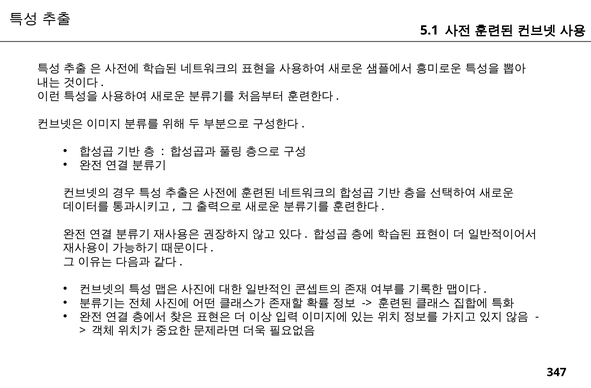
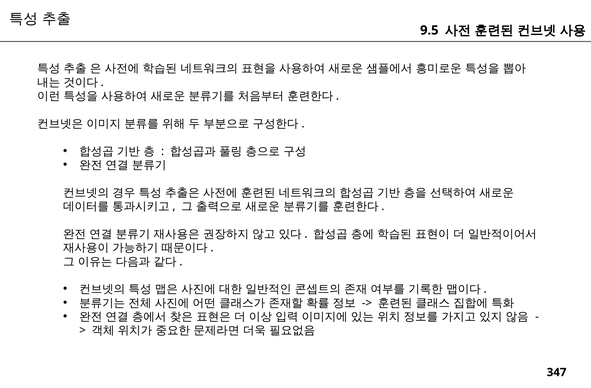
5.1: 5.1 -> 9.5
